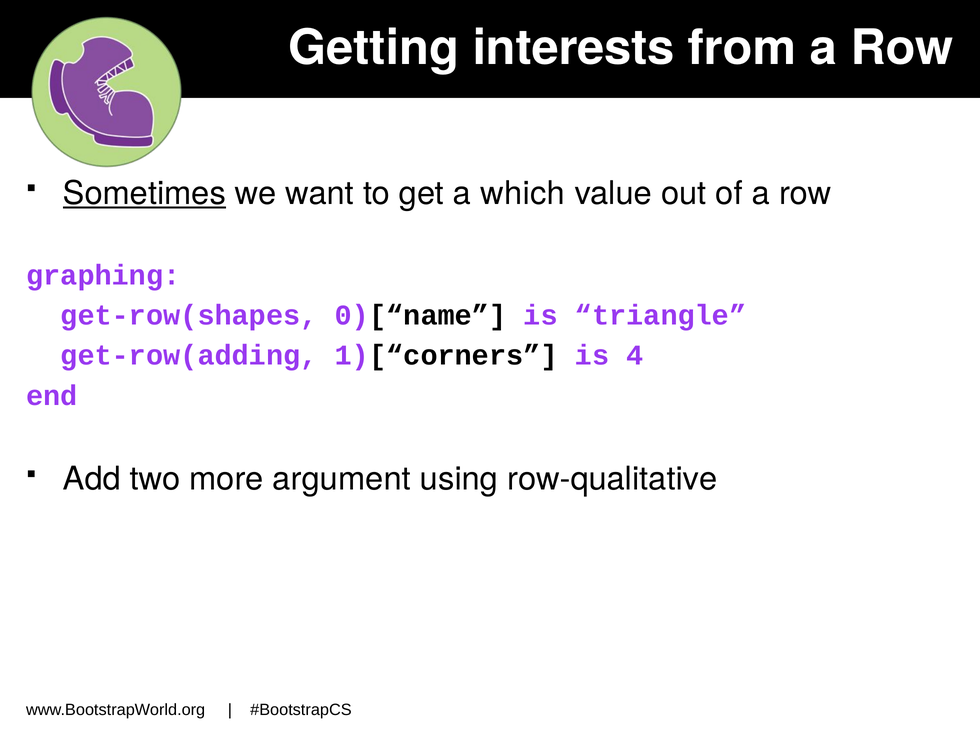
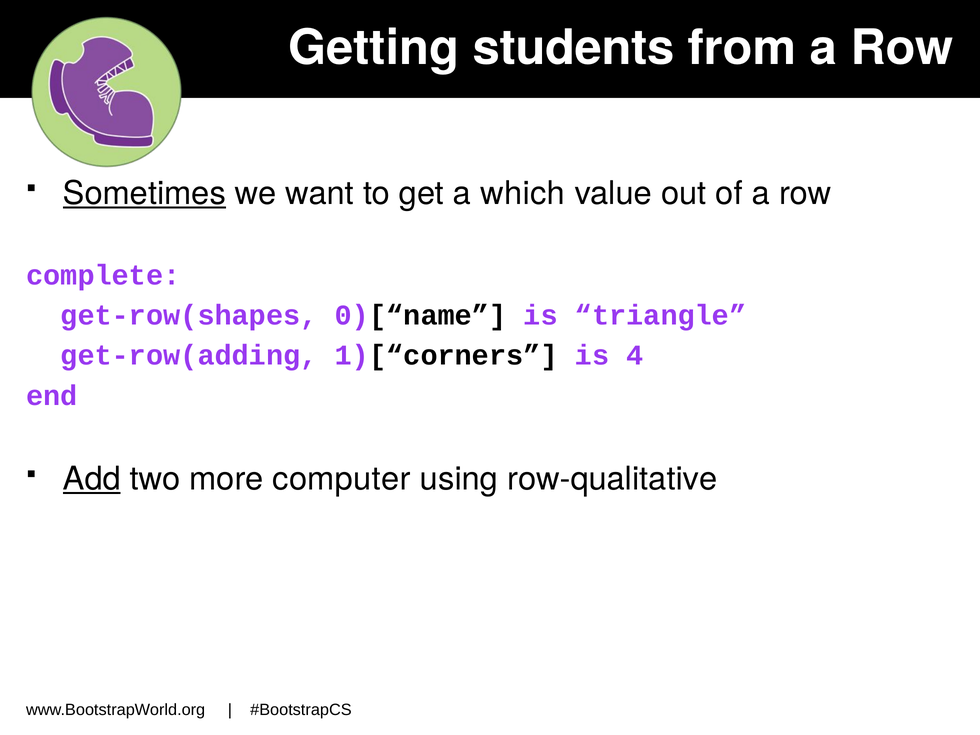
interests: interests -> students
graphing: graphing -> complete
Add underline: none -> present
argument: argument -> computer
